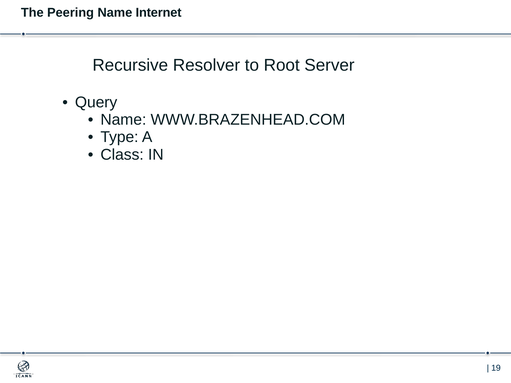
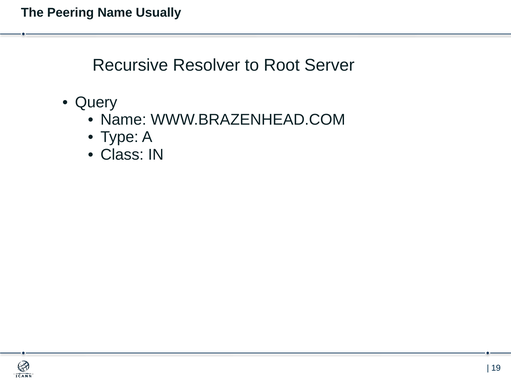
Internet: Internet -> Usually
